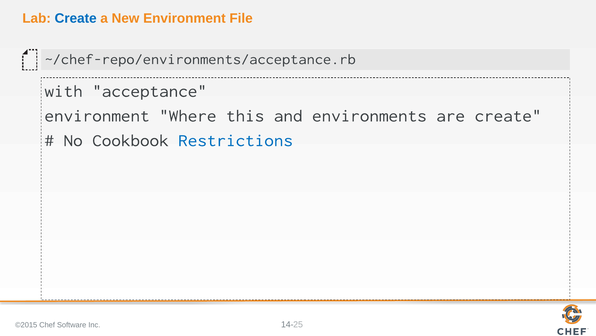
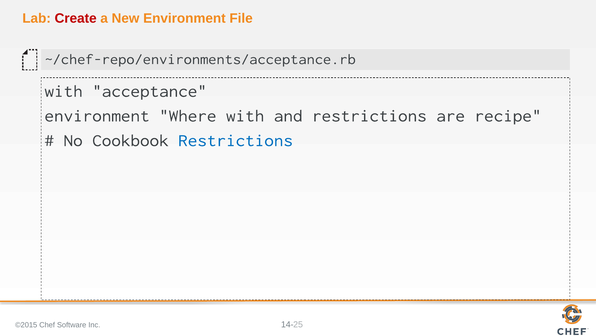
Create at (76, 18) colour: blue -> red
Where this: this -> with
and environments: environments -> restrictions
are create: create -> recipe
